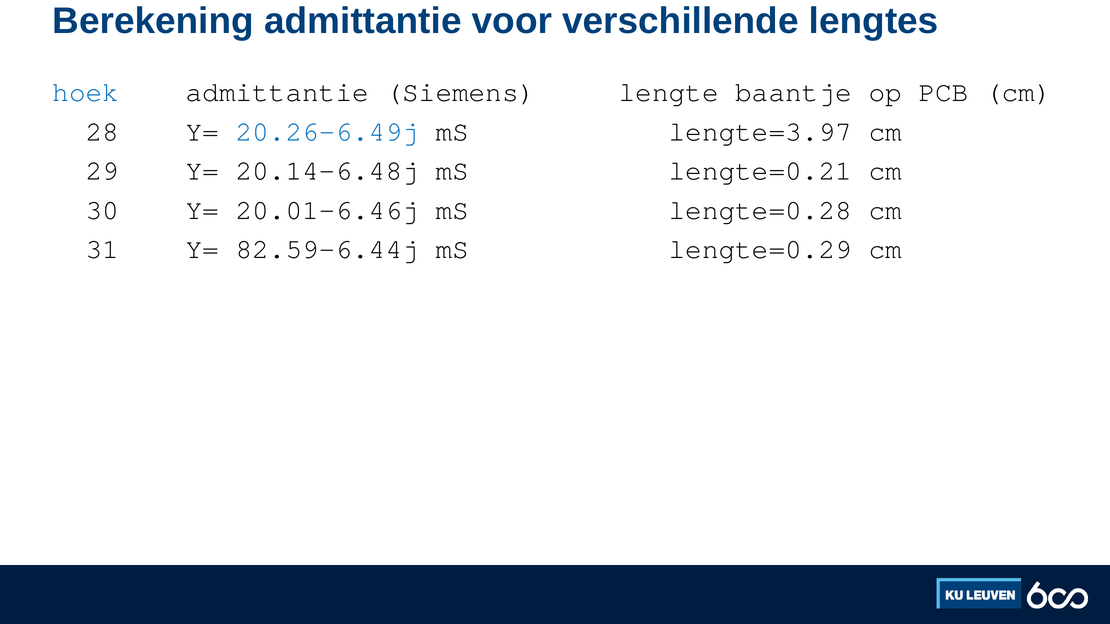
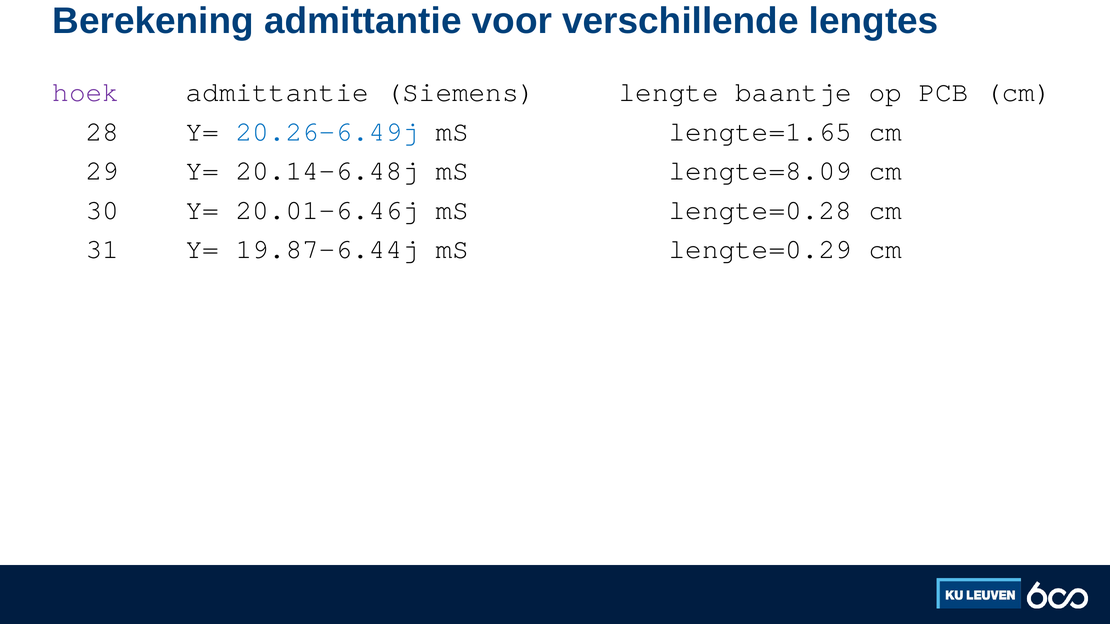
hoek colour: blue -> purple
lengte=3.97: lengte=3.97 -> lengte=1.65
lengte=0.21: lengte=0.21 -> lengte=8.09
82.59-6.44j: 82.59-6.44j -> 19.87-6.44j
